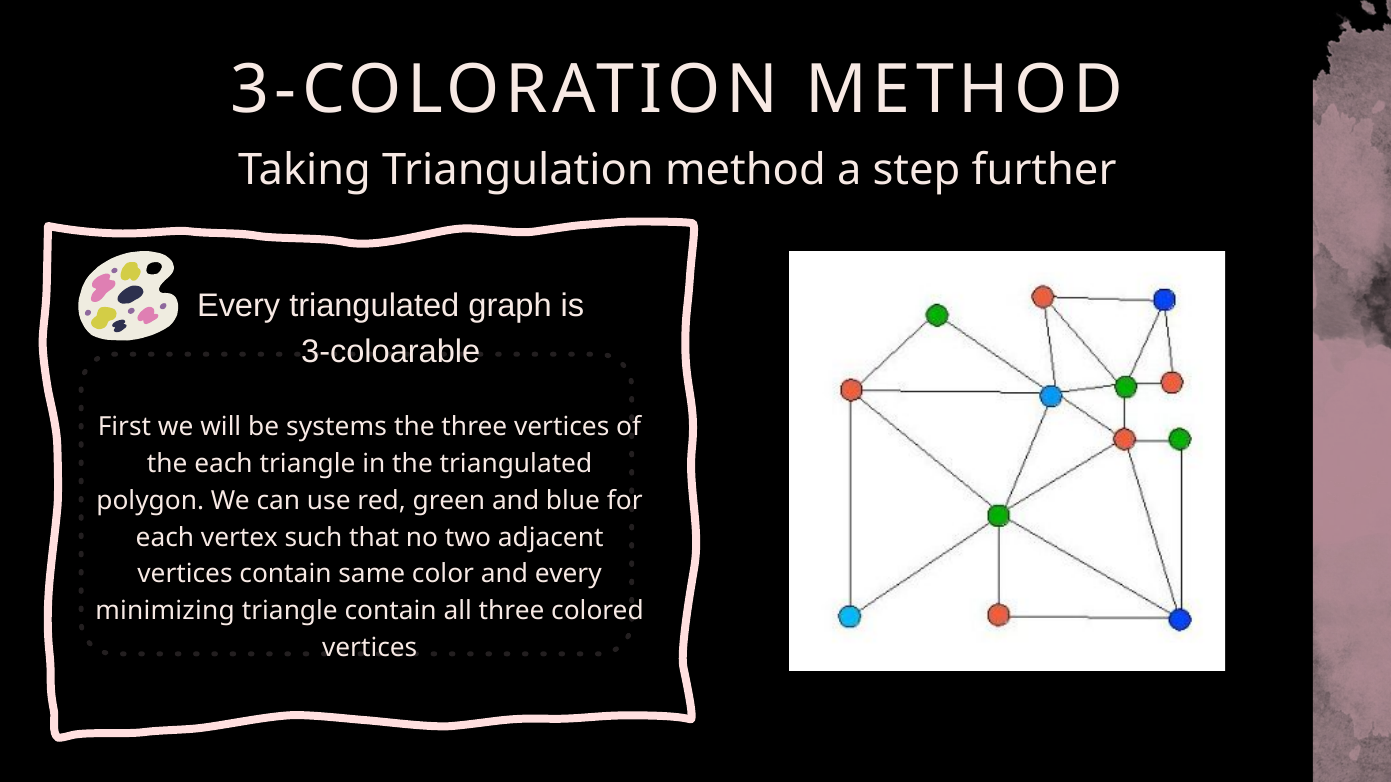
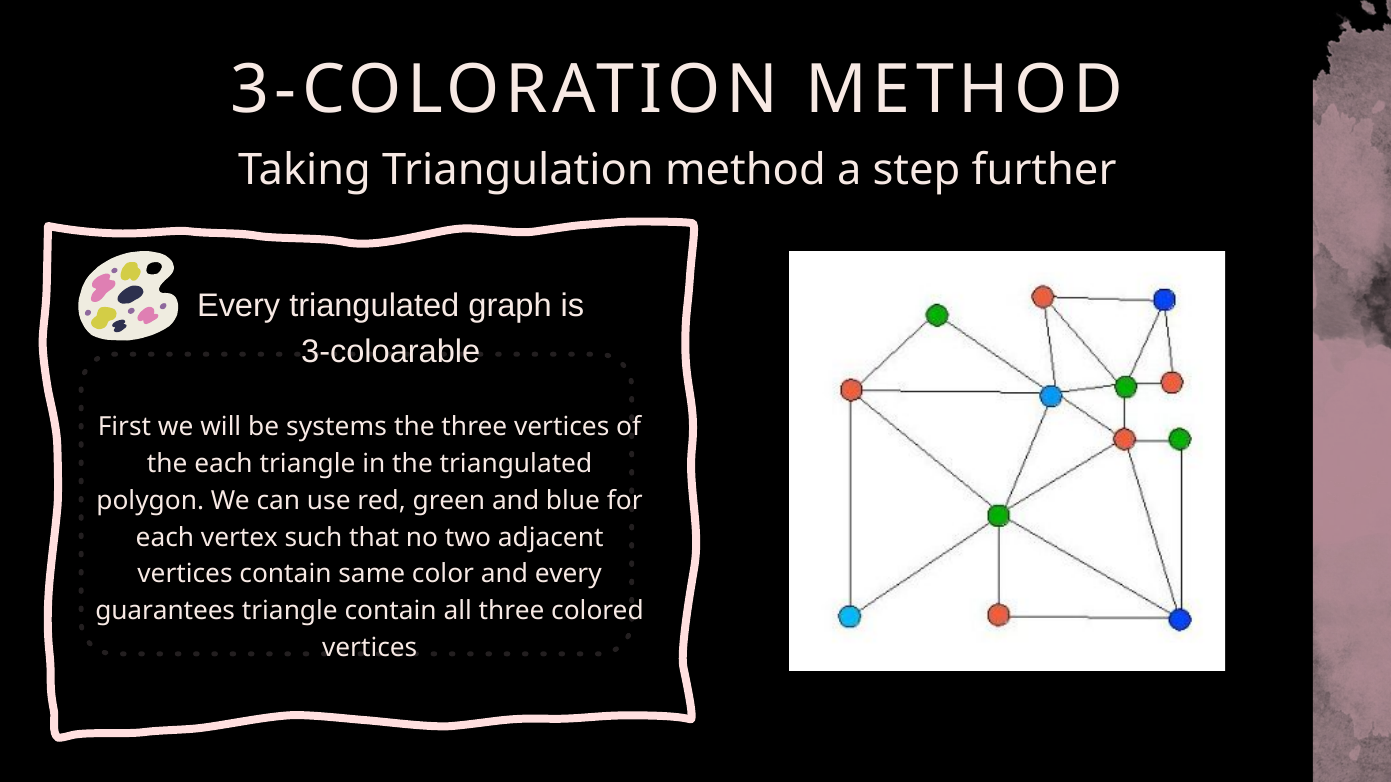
minimizing: minimizing -> guarantees
